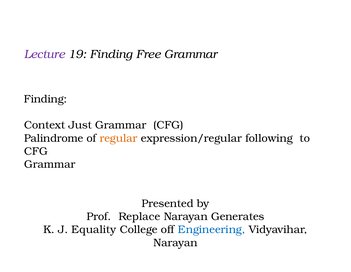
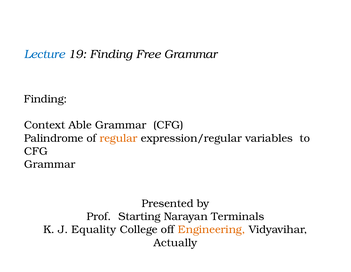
Lecture colour: purple -> blue
Just: Just -> Able
following: following -> variables
Replace: Replace -> Starting
Generates: Generates -> Terminals
Engineering colour: blue -> orange
Narayan at (176, 242): Narayan -> Actually
